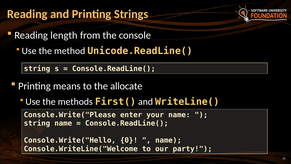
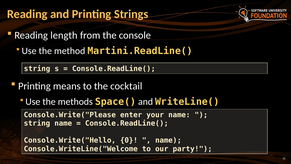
Unicode.ReadLine(: Unicode.ReadLine( -> Martini.ReadLine(
allocate: allocate -> cocktail
First(: First( -> Space(
